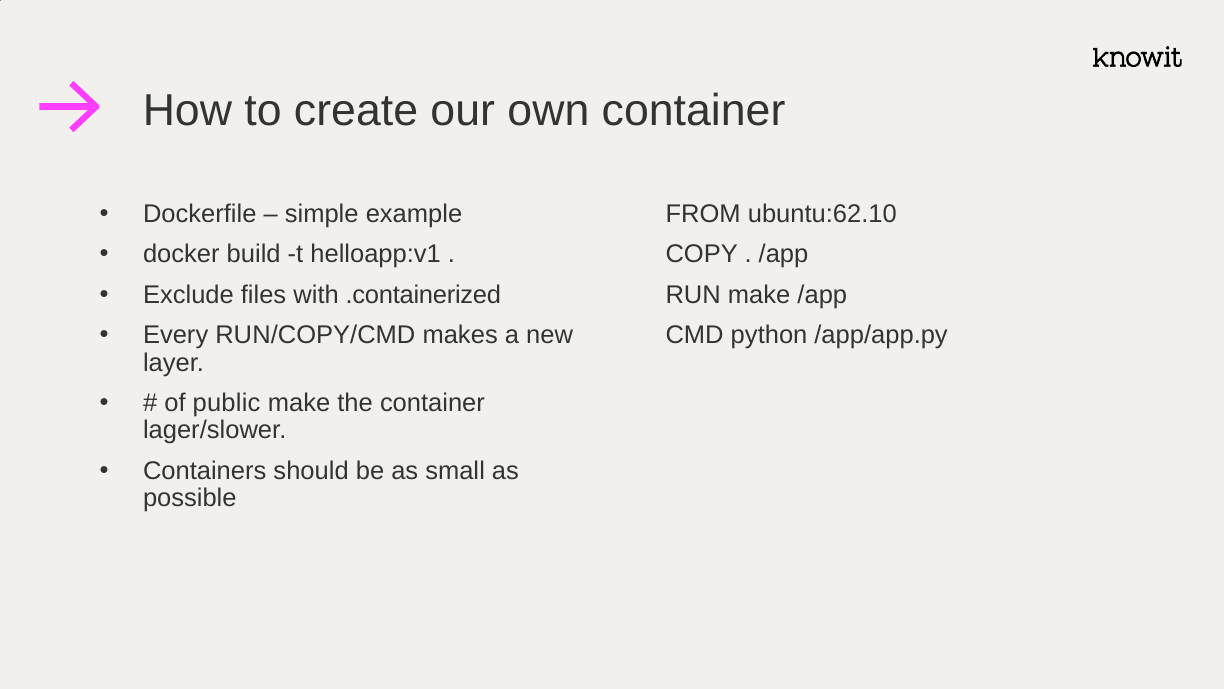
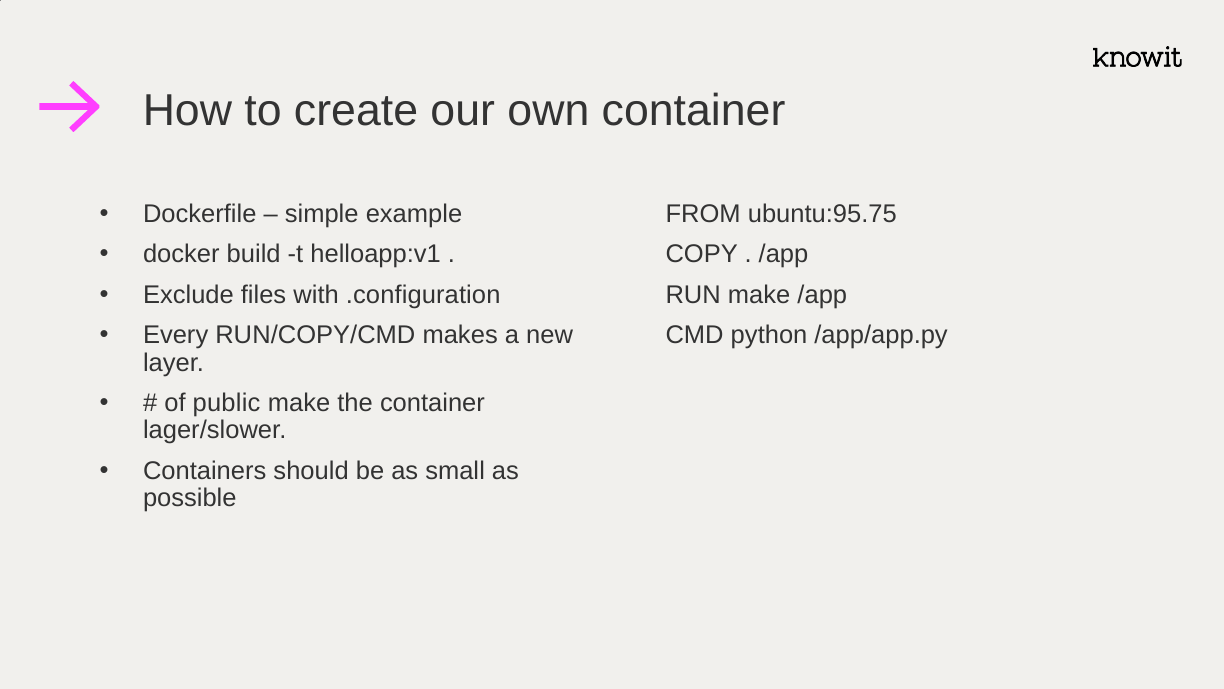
ubuntu:62.10: ubuntu:62.10 -> ubuntu:95.75
.containerized: .containerized -> .configuration
